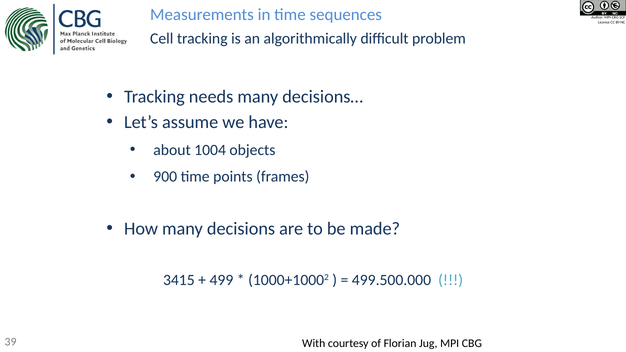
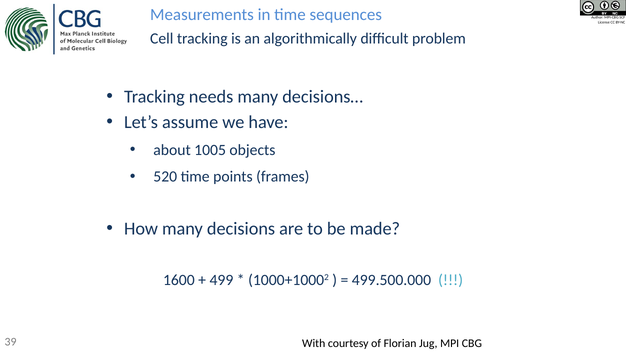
1004: 1004 -> 1005
900: 900 -> 520
3415: 3415 -> 1600
